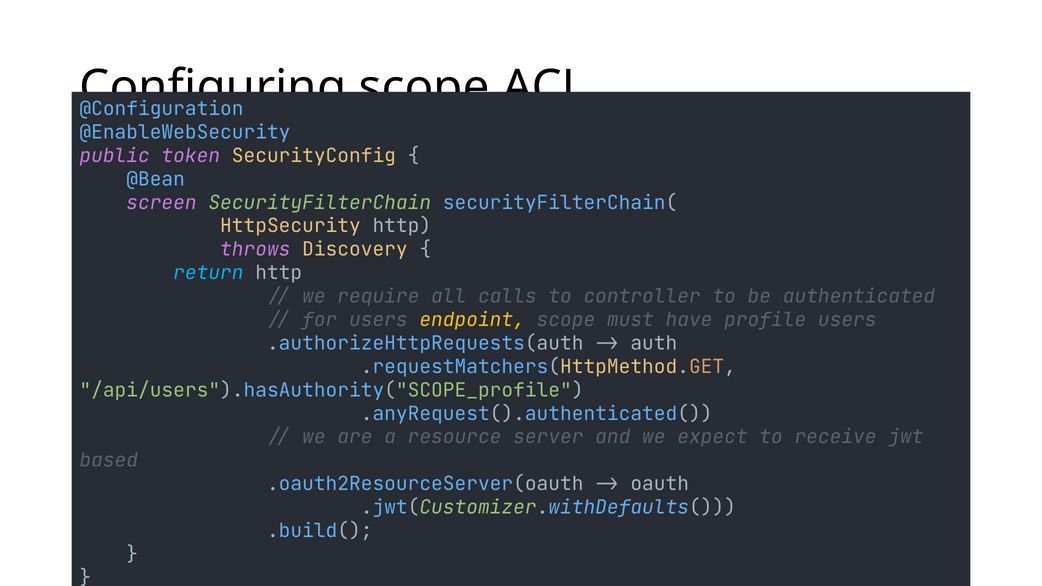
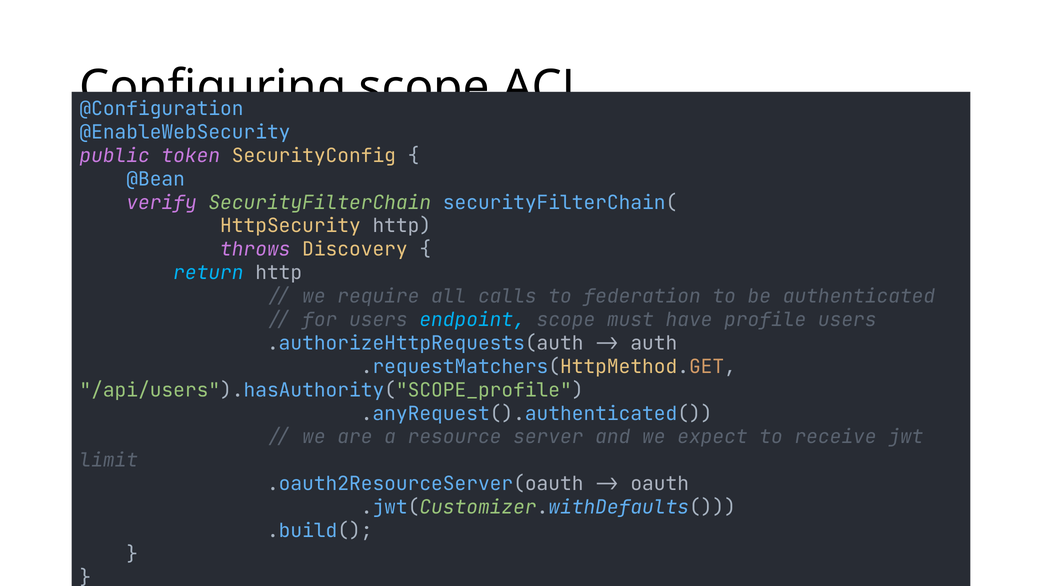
screen: screen -> verify
controller: controller -> federation
endpoint colour: yellow -> light blue
based: based -> limit
